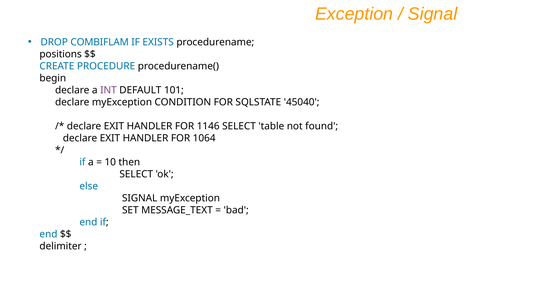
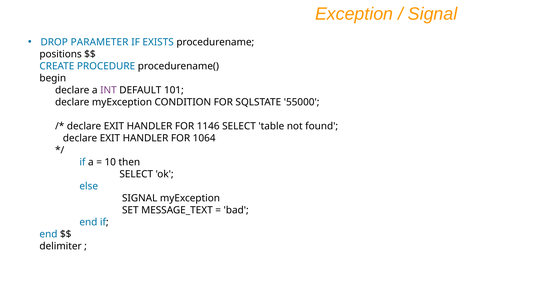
COMBIFLAM: COMBIFLAM -> PARAMETER
45040: 45040 -> 55000
